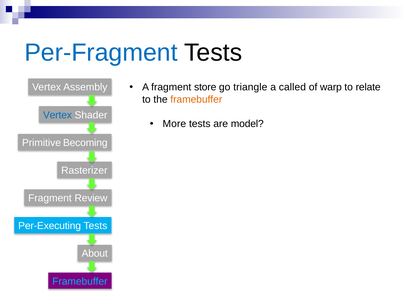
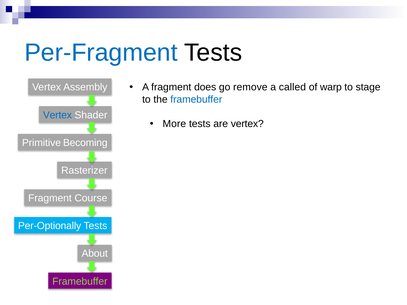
store: store -> does
triangle: triangle -> remove
relate: relate -> stage
framebuffer at (196, 100) colour: orange -> blue
are model: model -> vertex
Review: Review -> Course
Per-Executing: Per-Executing -> Per-Optionally
Framebuffer at (80, 282) colour: light blue -> light green
